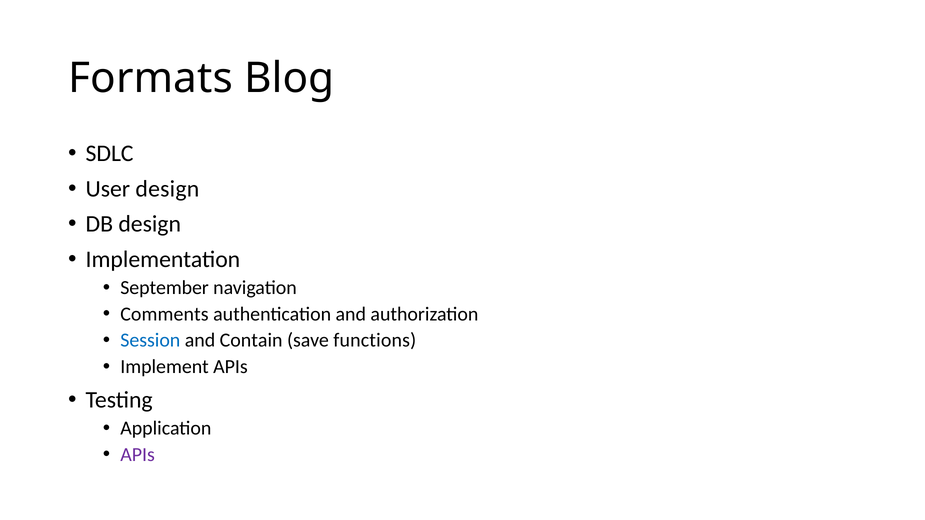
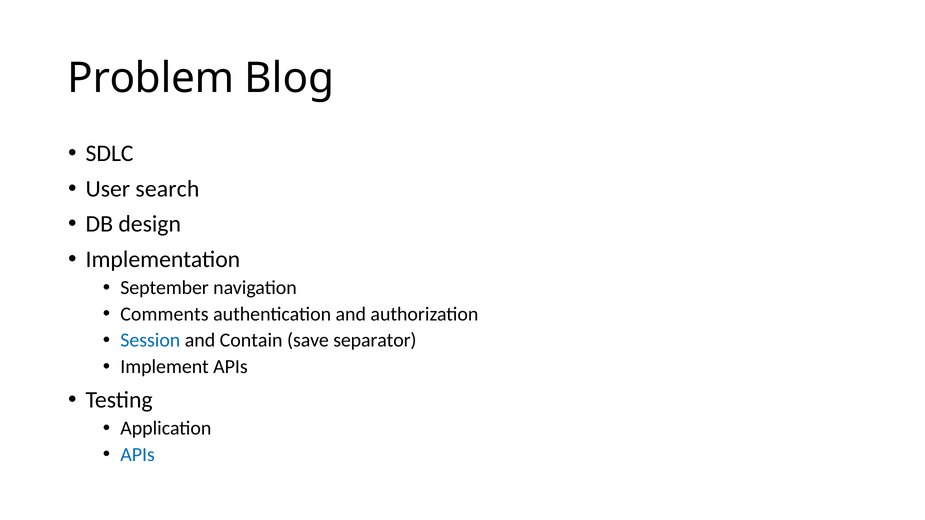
Formats: Formats -> Problem
User design: design -> search
functions: functions -> separator
APIs at (138, 455) colour: purple -> blue
